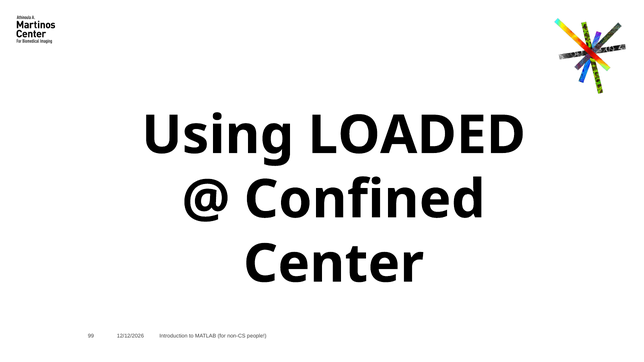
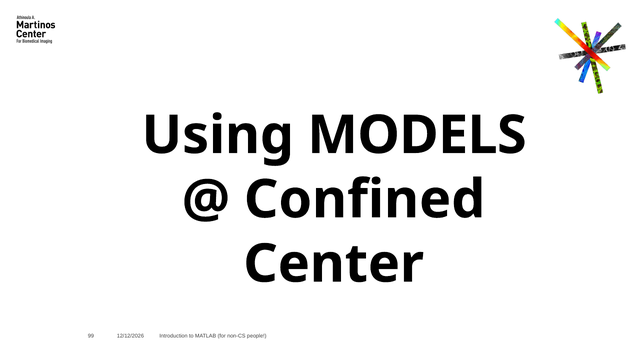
LOADED: LOADED -> MODELS
